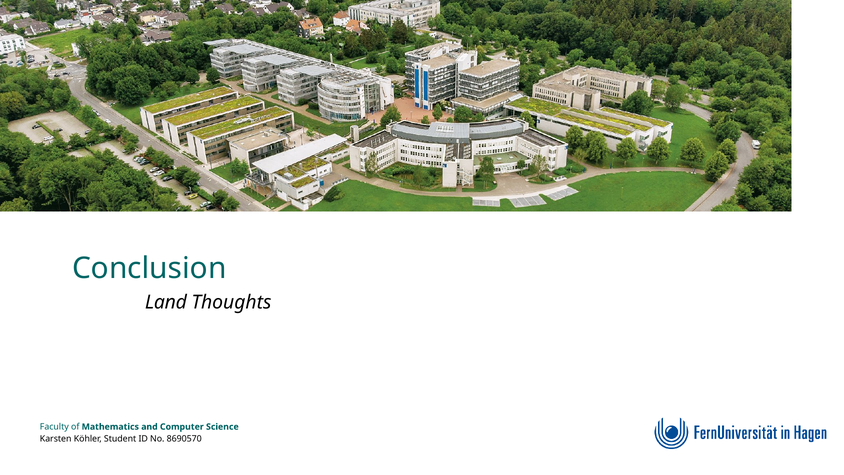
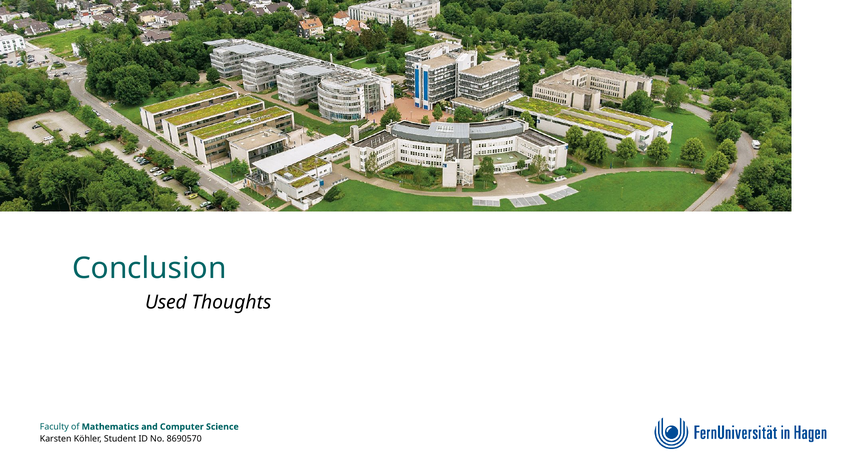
Land: Land -> Used
